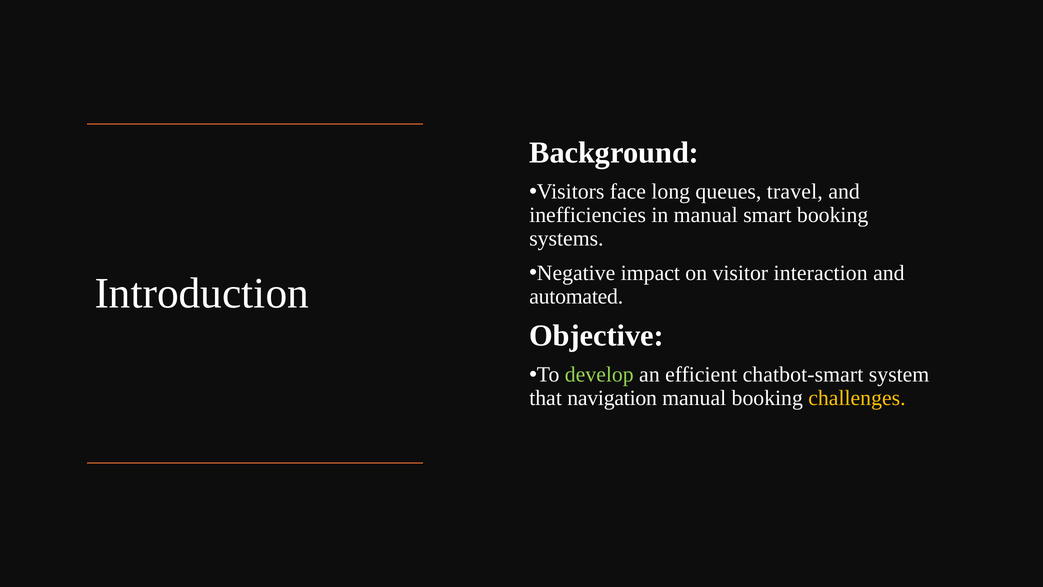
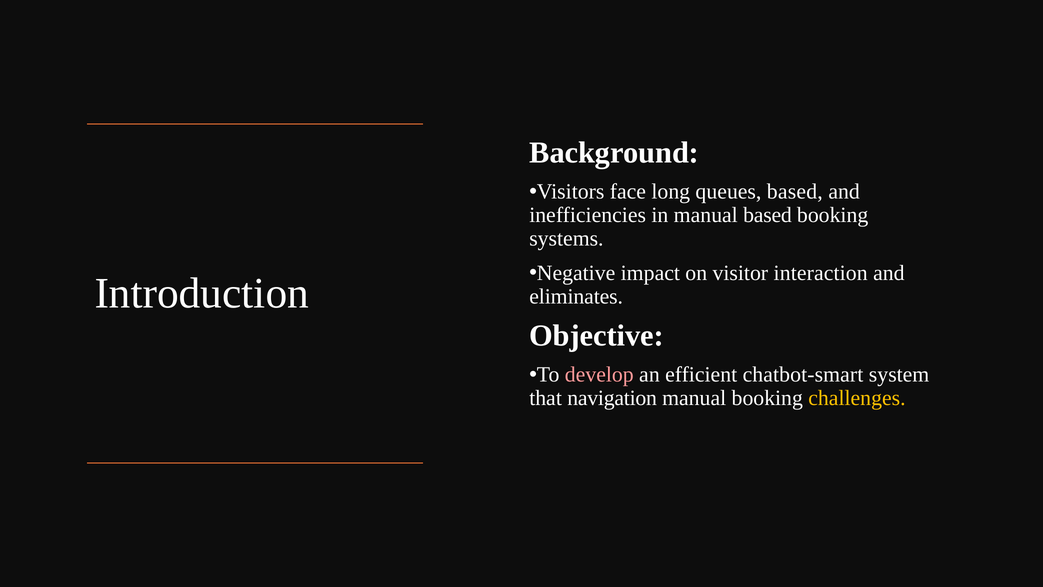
queues travel: travel -> based
manual smart: smart -> based
automated: automated -> eliminates
develop colour: light green -> pink
